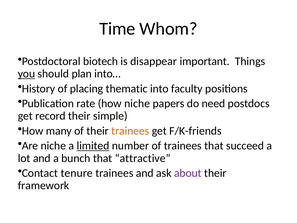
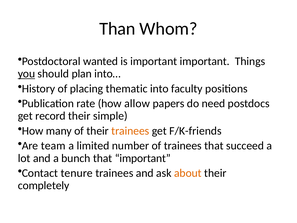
Time: Time -> Than
biotech: biotech -> wanted
is disappear: disappear -> important
how niche: niche -> allow
Are niche: niche -> team
limited underline: present -> none
that attractive: attractive -> important
about colour: purple -> orange
framework: framework -> completely
